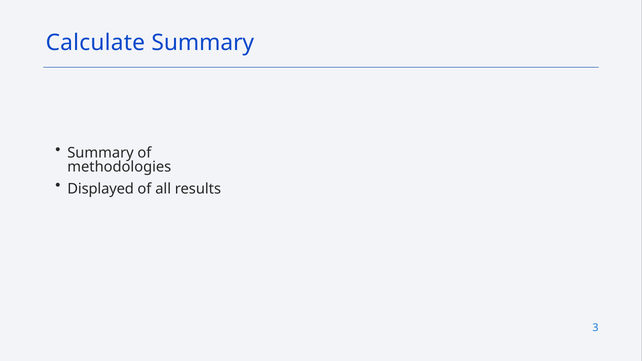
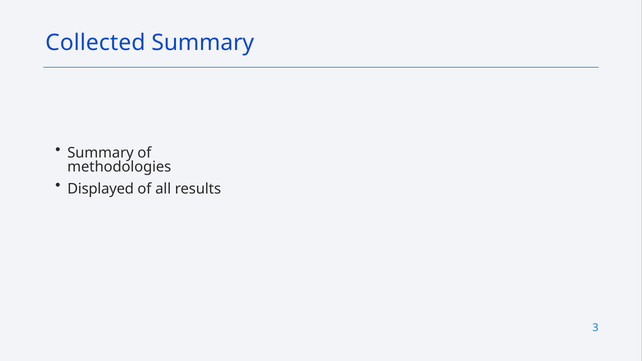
Calculate: Calculate -> Collected
